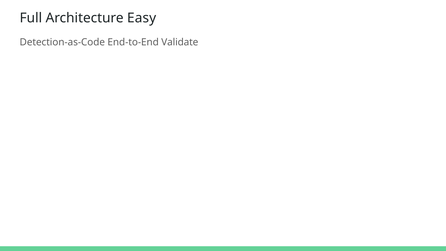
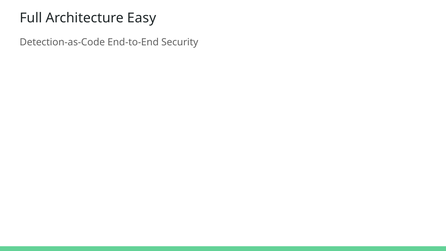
Validate: Validate -> Security
